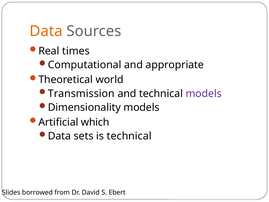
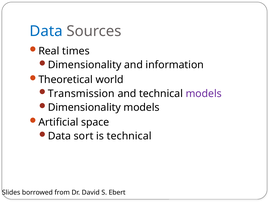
Data at (46, 31) colour: orange -> blue
Computational at (85, 65): Computational -> Dimensionality
appropriate: appropriate -> information
which: which -> space
sets: sets -> sort
